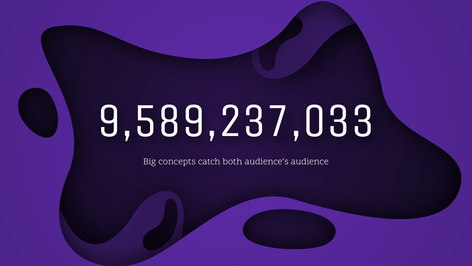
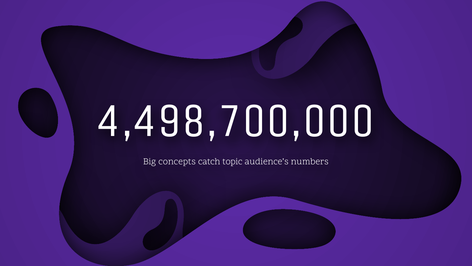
9,589,237,033: 9,589,237,033 -> 4,498,700,000
both: both -> topic
audience: audience -> numbers
